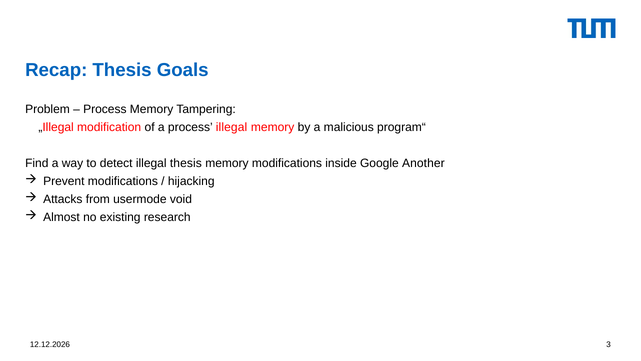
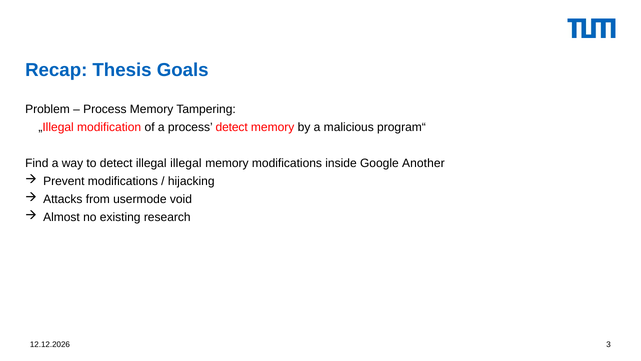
process illegal: illegal -> detect
illegal thesis: thesis -> illegal
